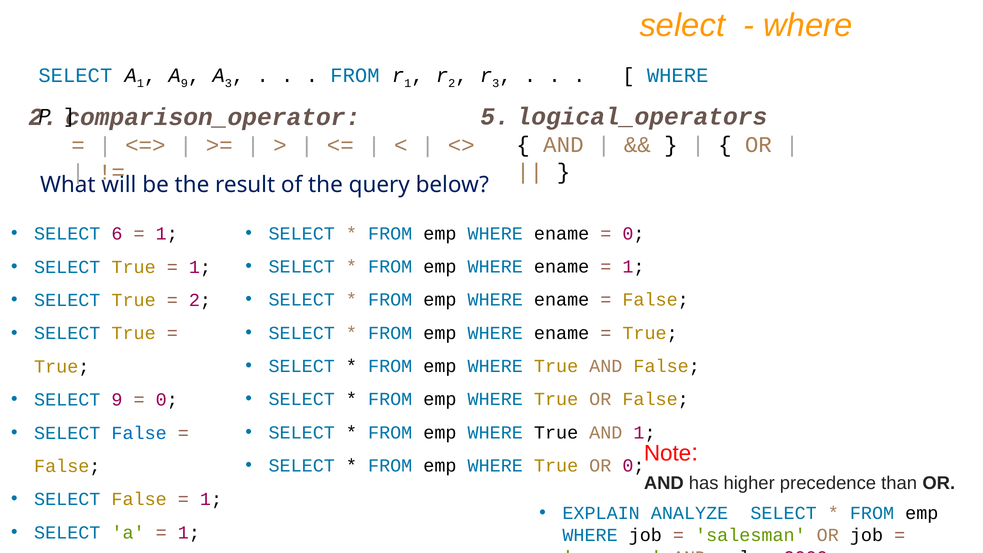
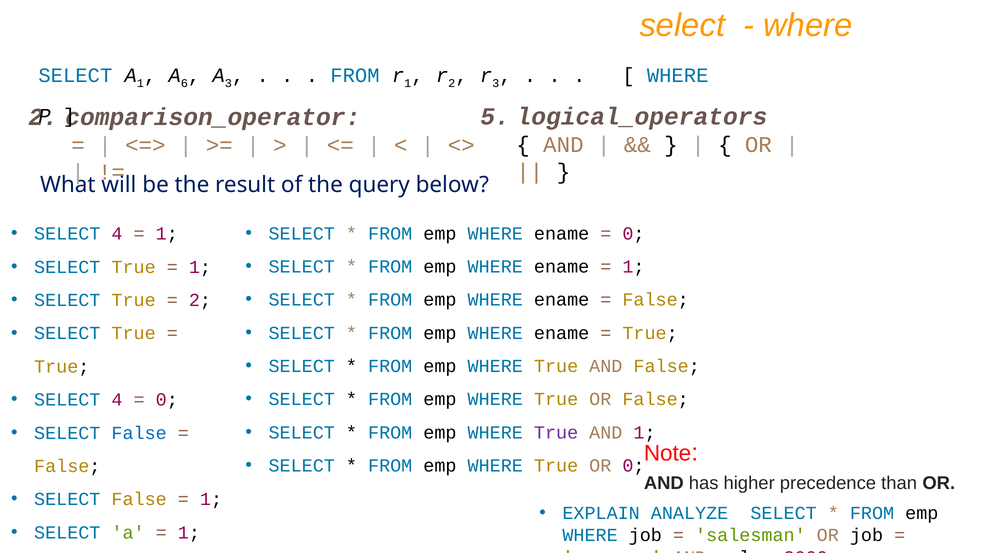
A 9: 9 -> 6
6 at (117, 234): 6 -> 4
9 at (117, 400): 9 -> 4
True at (556, 432) colour: black -> purple
